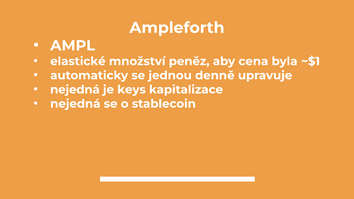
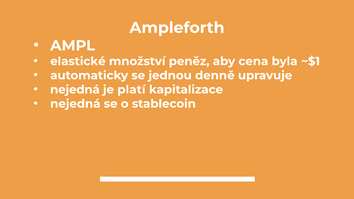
keys: keys -> platí
